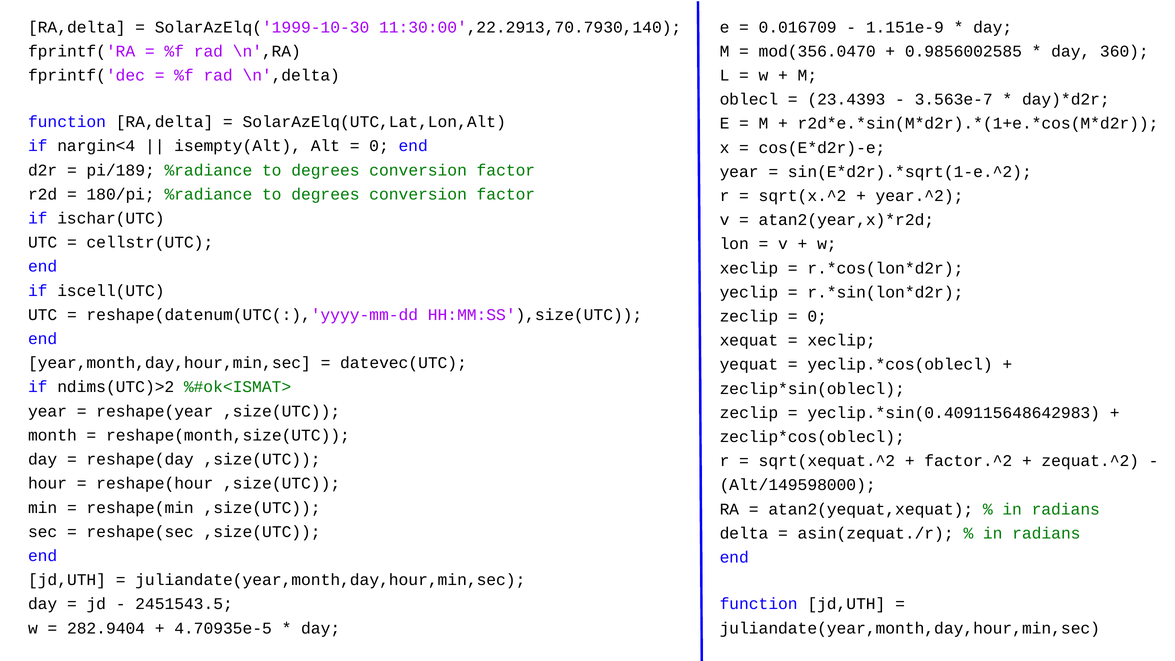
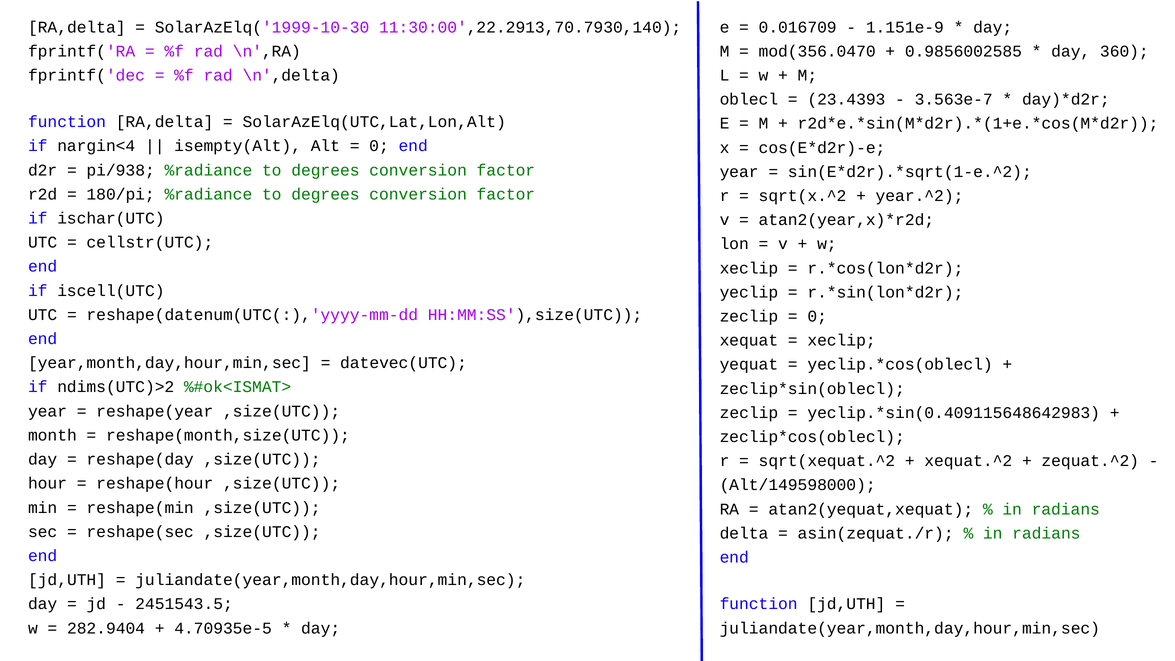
pi/189: pi/189 -> pi/938
factor.^2: factor.^2 -> xequat.^2
